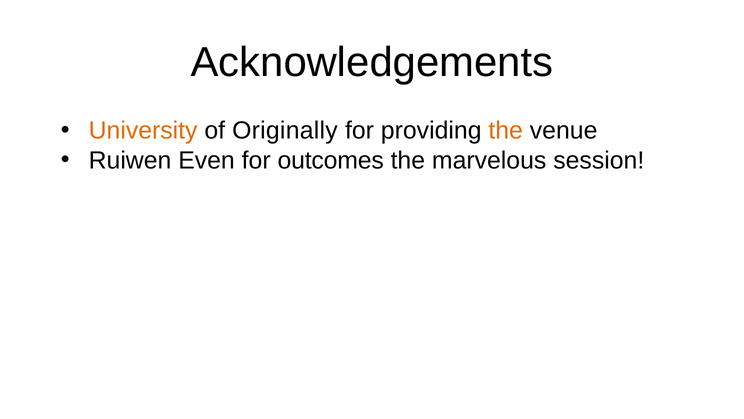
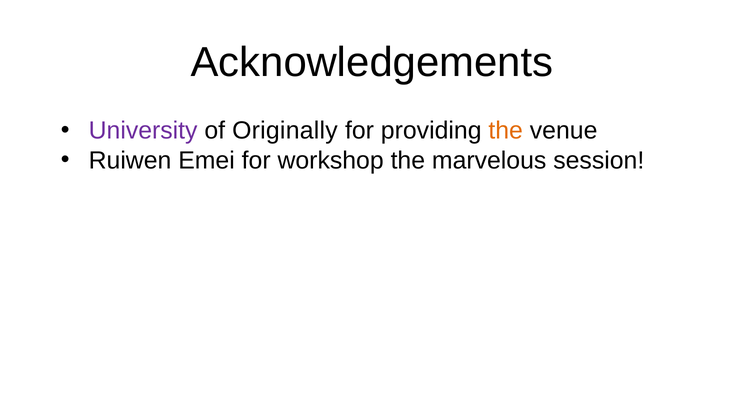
University colour: orange -> purple
Even: Even -> Emei
outcomes: outcomes -> workshop
